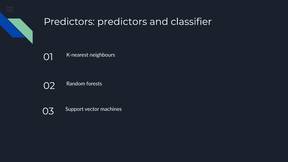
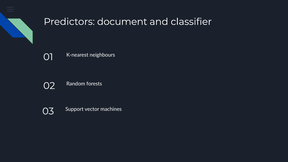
Predictors predictors: predictors -> document
